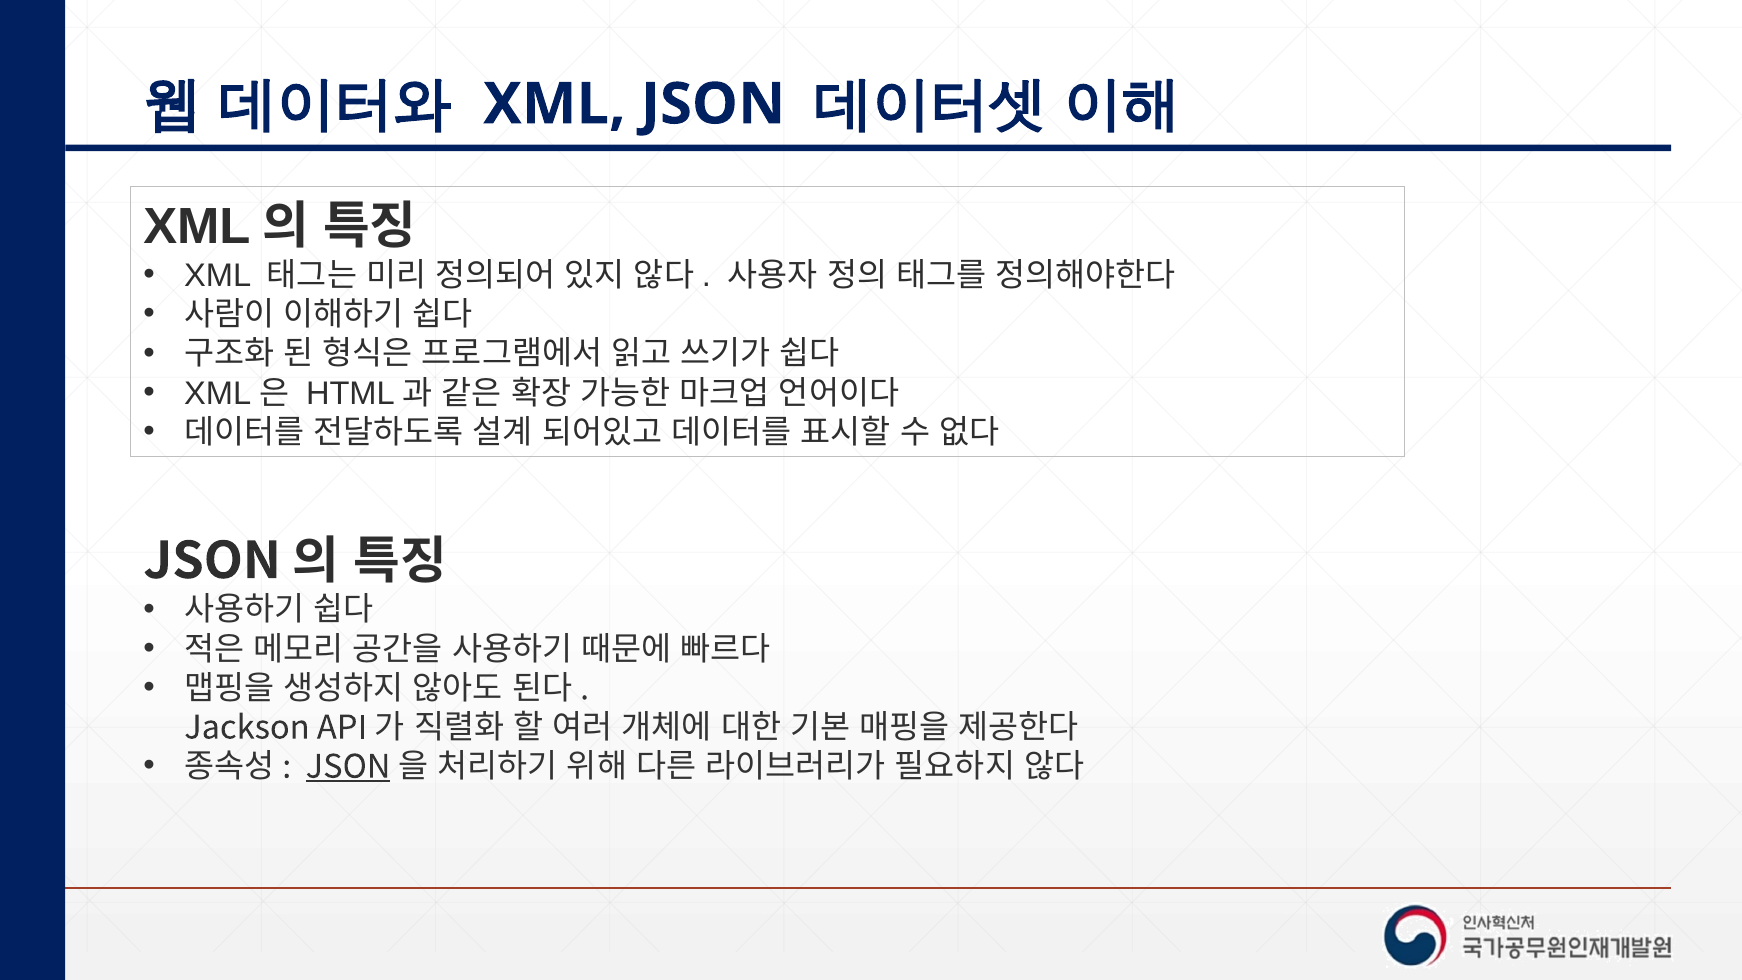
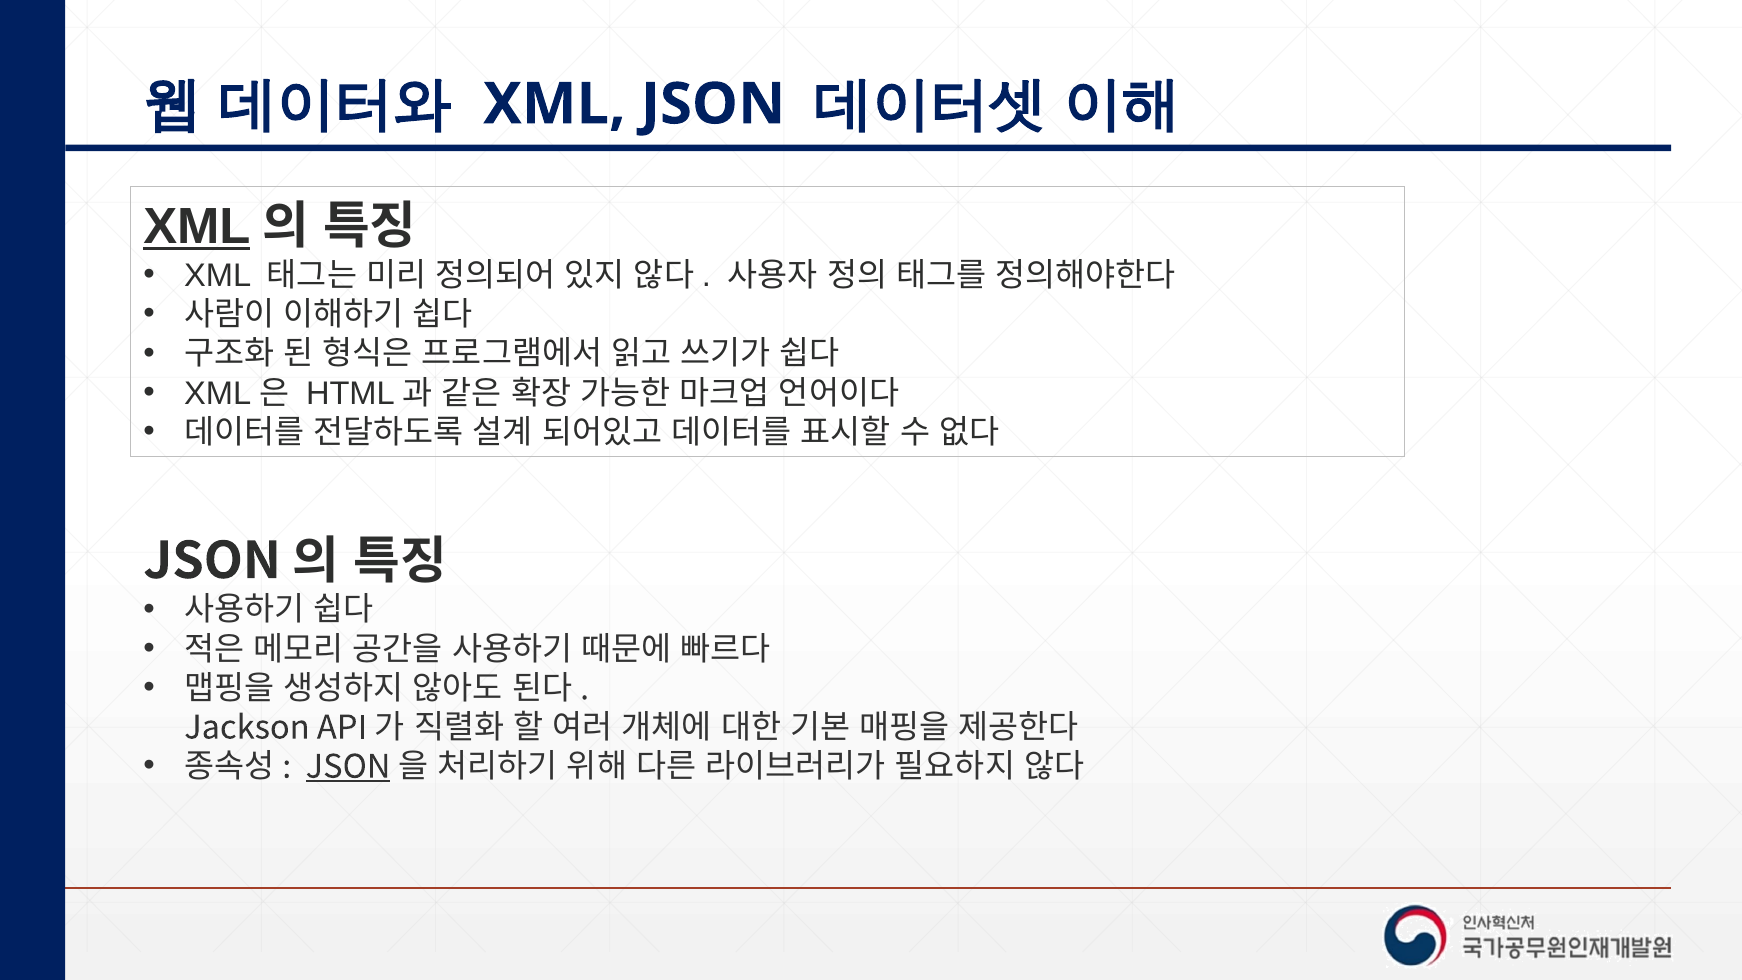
XML at (197, 227) underline: none -> present
